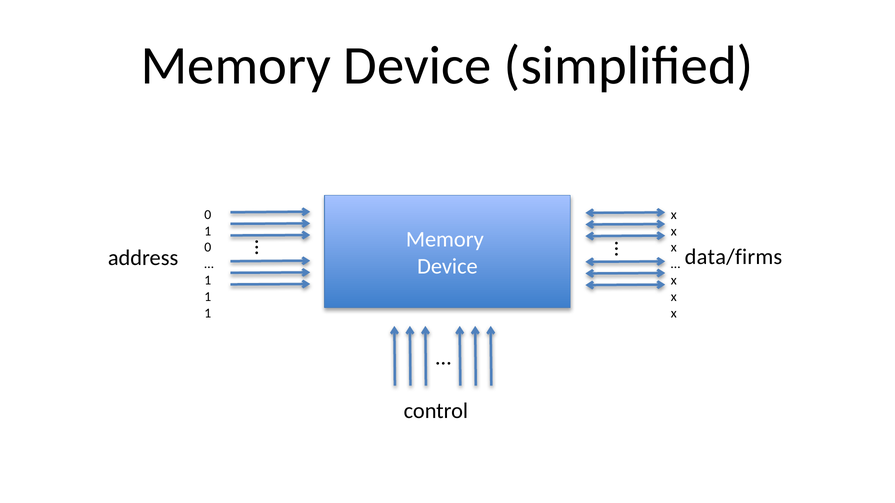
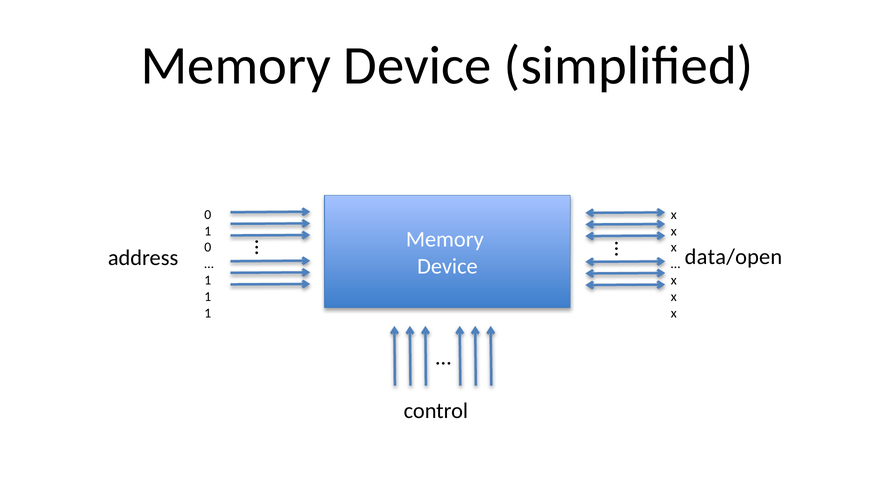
data/firms: data/firms -> data/open
